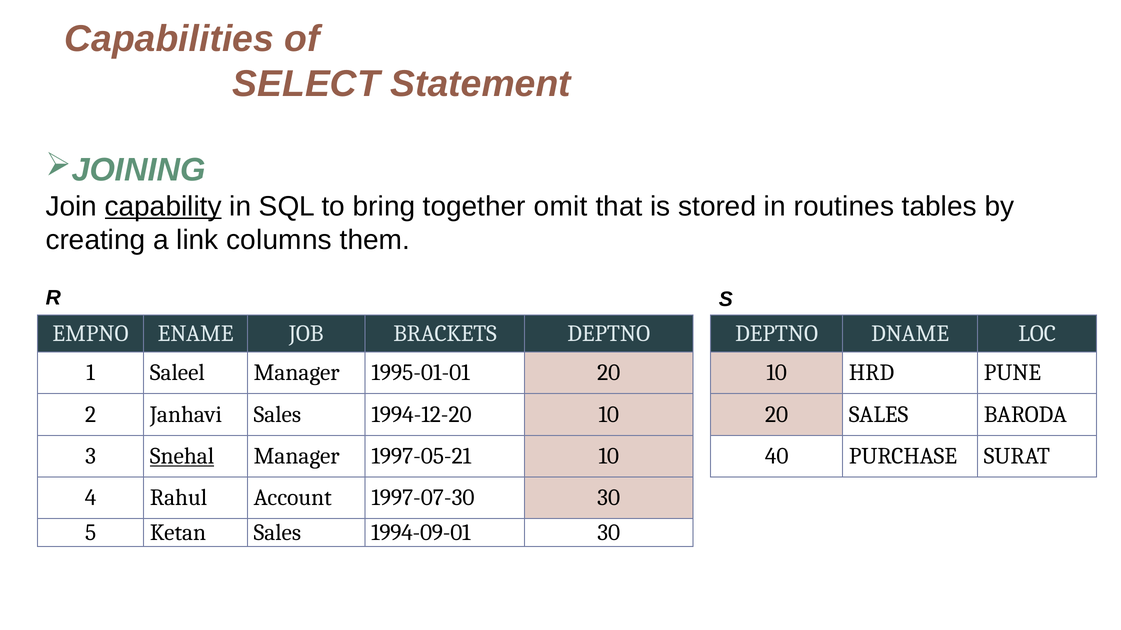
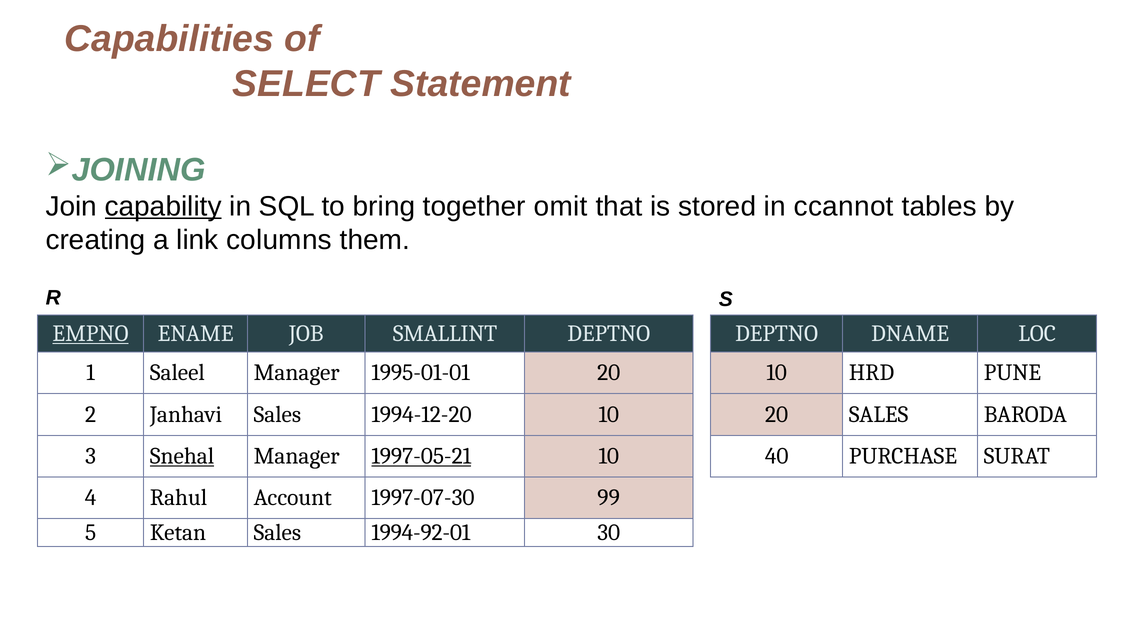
routines: routines -> ccannot
EMPNO underline: none -> present
BRACKETS: BRACKETS -> SMALLINT
1997-05-21 underline: none -> present
1997-07-30 30: 30 -> 99
1994-09-01: 1994-09-01 -> 1994-92-01
